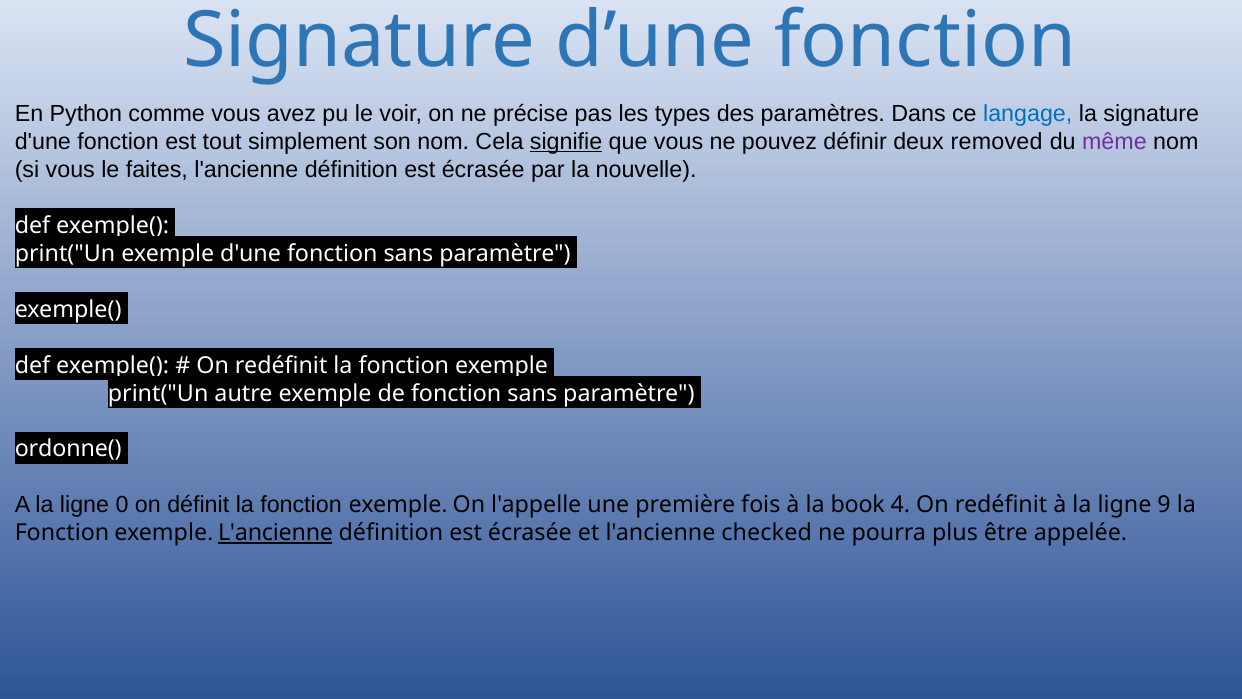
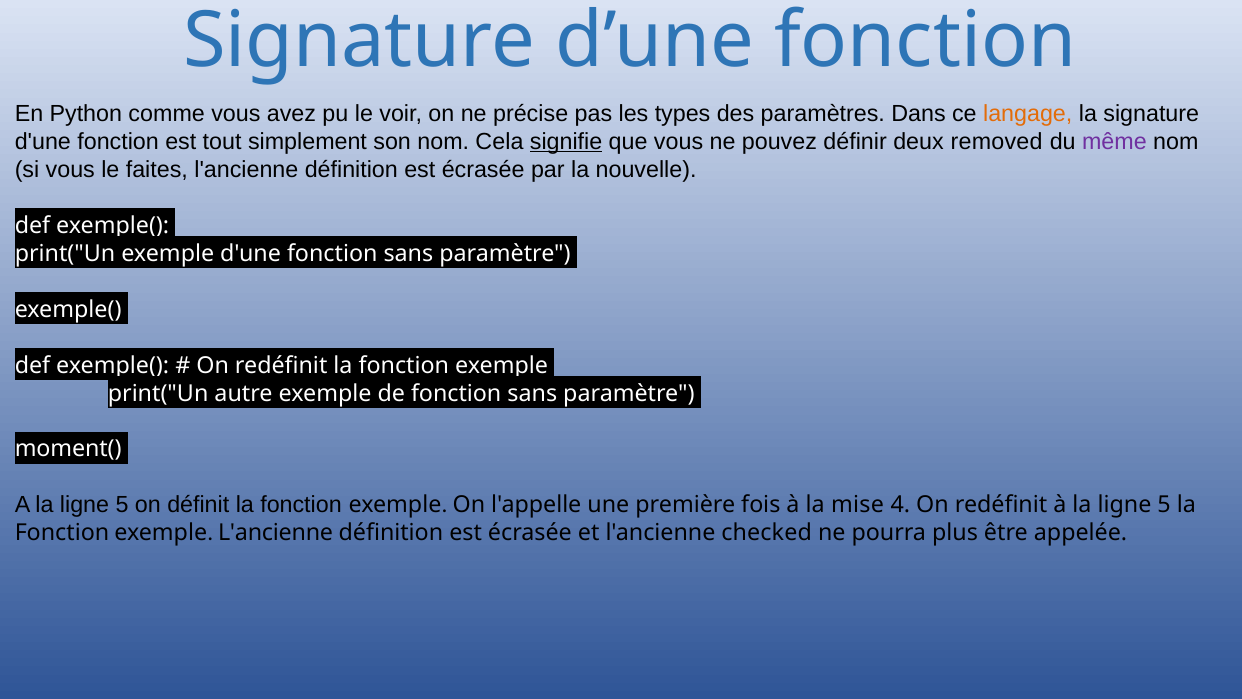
langage colour: blue -> orange
ordonne(: ordonne( -> moment(
A la ligne 0: 0 -> 5
book: book -> mise
à la ligne 9: 9 -> 5
L'ancienne at (276, 533) underline: present -> none
